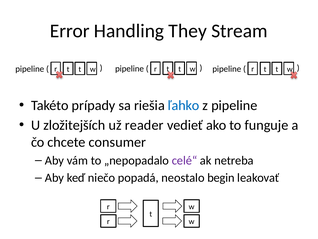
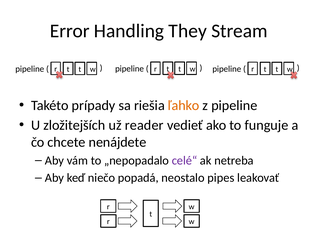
ľahko colour: blue -> orange
consumer: consumer -> nenájdete
begin: begin -> pipes
